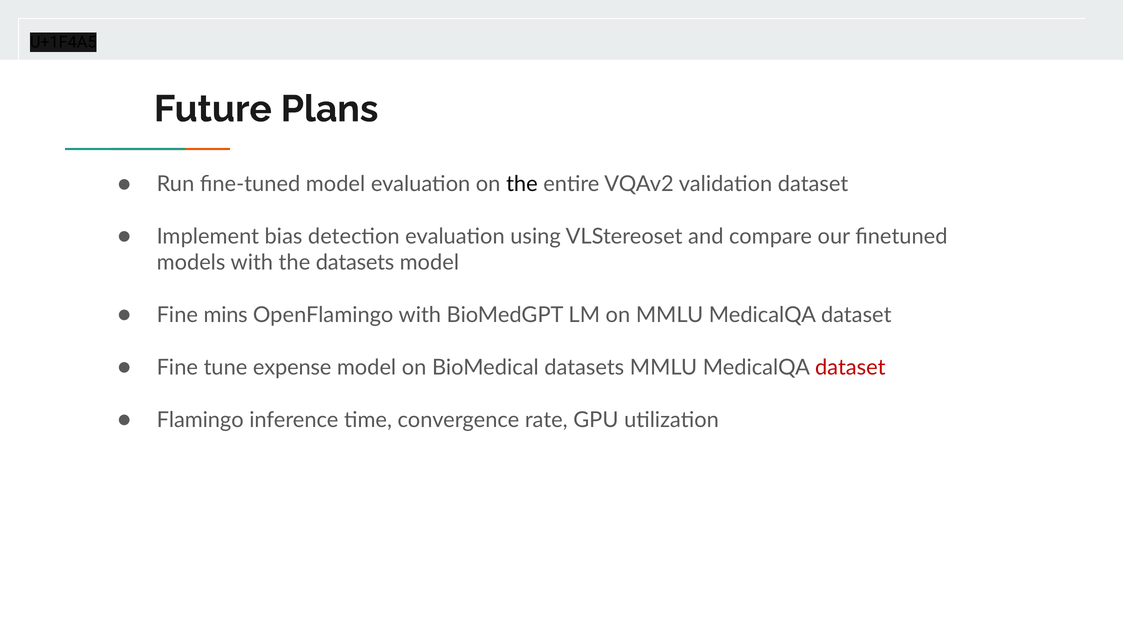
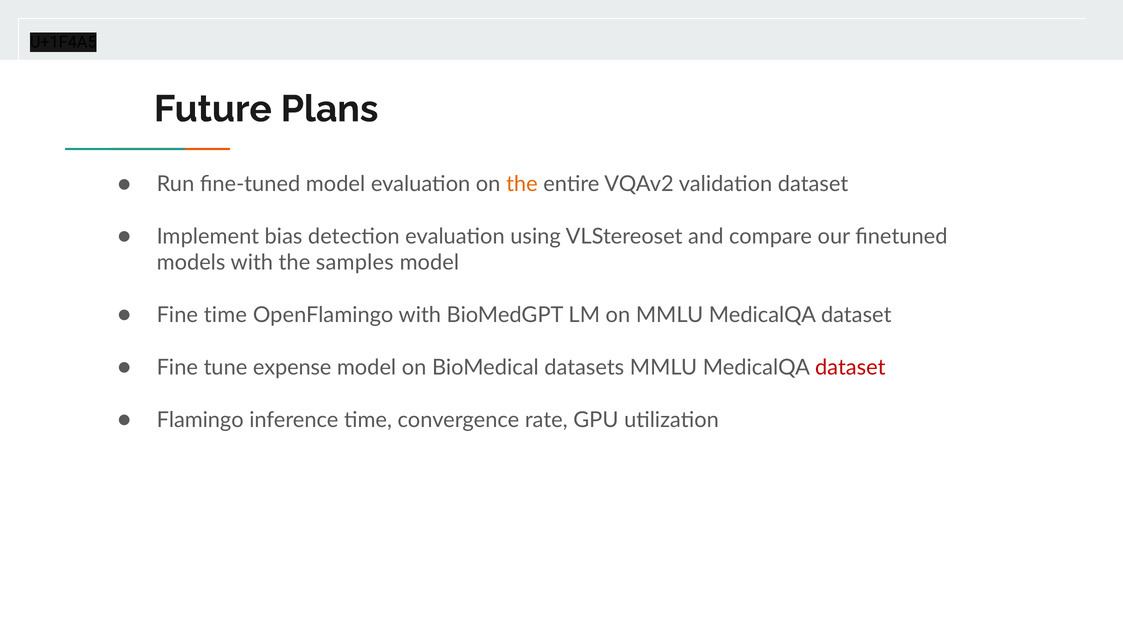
the at (522, 184) colour: black -> orange
the datasets: datasets -> samples
Fine mins: mins -> time
